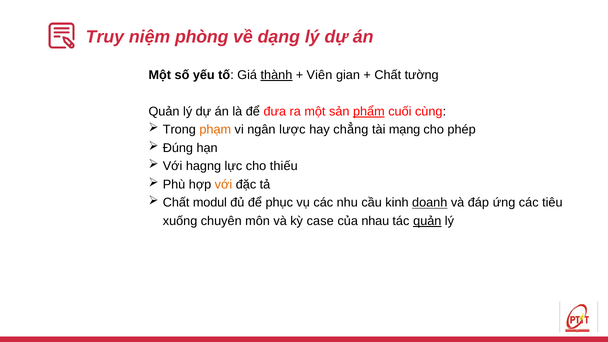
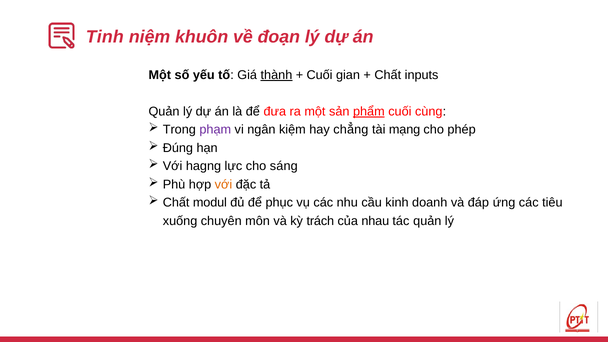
Truy: Truy -> Tinh
phòng: phòng -> khuôn
dạng: dạng -> đoạn
Viên at (319, 75): Viên -> Cuối
tường: tường -> inputs
phạm colour: orange -> purple
lược: lược -> kiệm
thiếu: thiếu -> sáng
doanh underline: present -> none
case: case -> trách
quản at (427, 221) underline: present -> none
